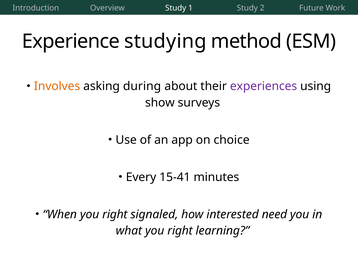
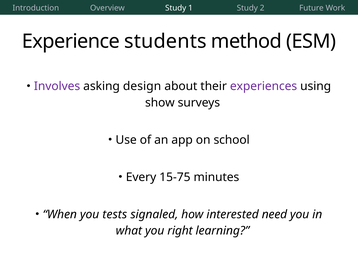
studying: studying -> students
Involves colour: orange -> purple
during: during -> design
choice: choice -> school
15-41: 15-41 -> 15-75
When you right: right -> tests
